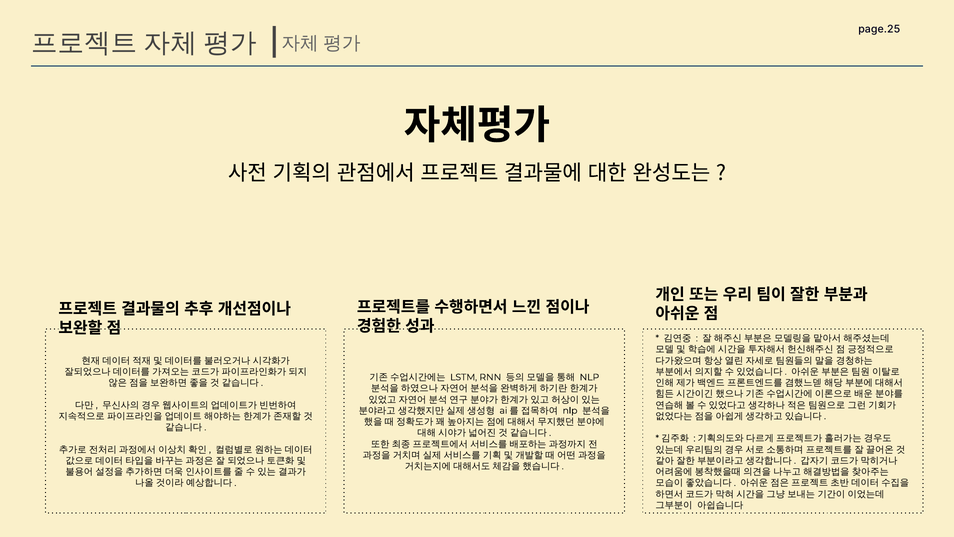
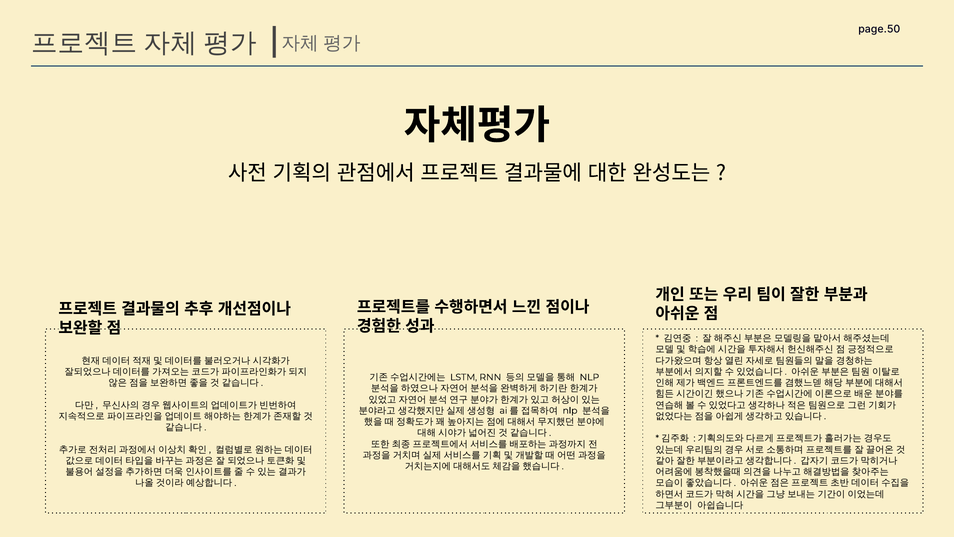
page.25: page.25 -> page.50
